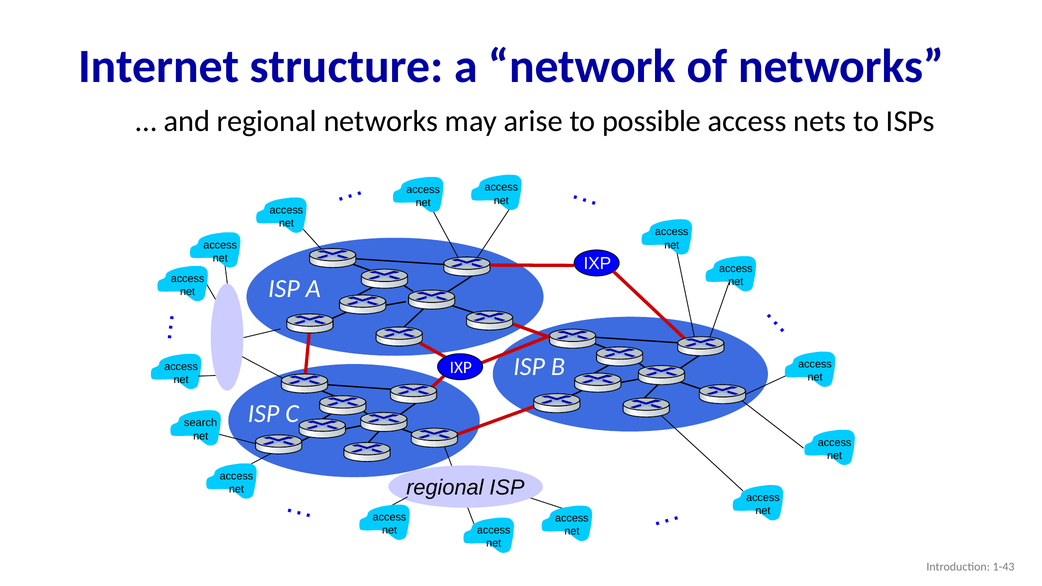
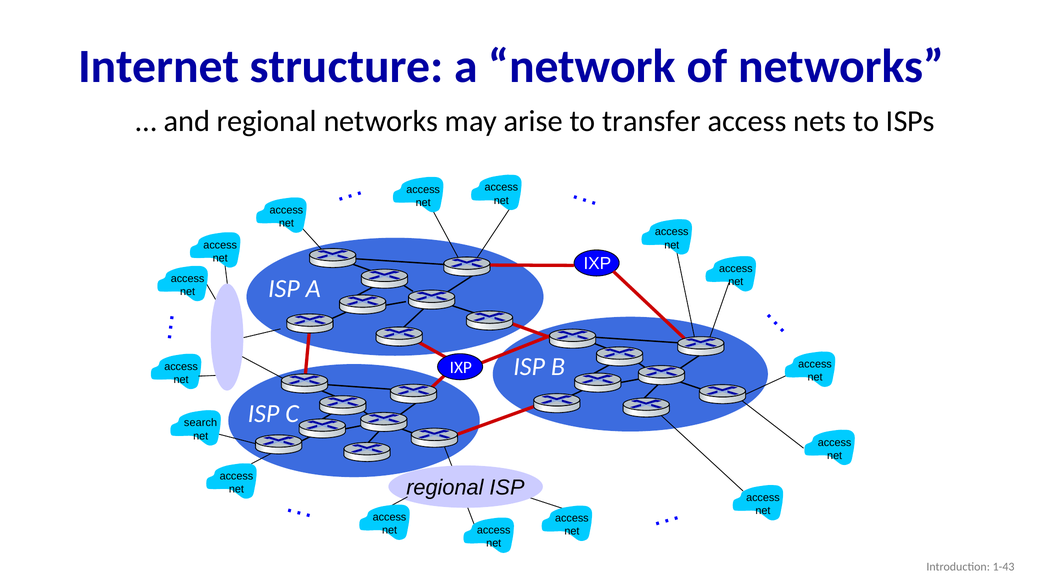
possible: possible -> transfer
